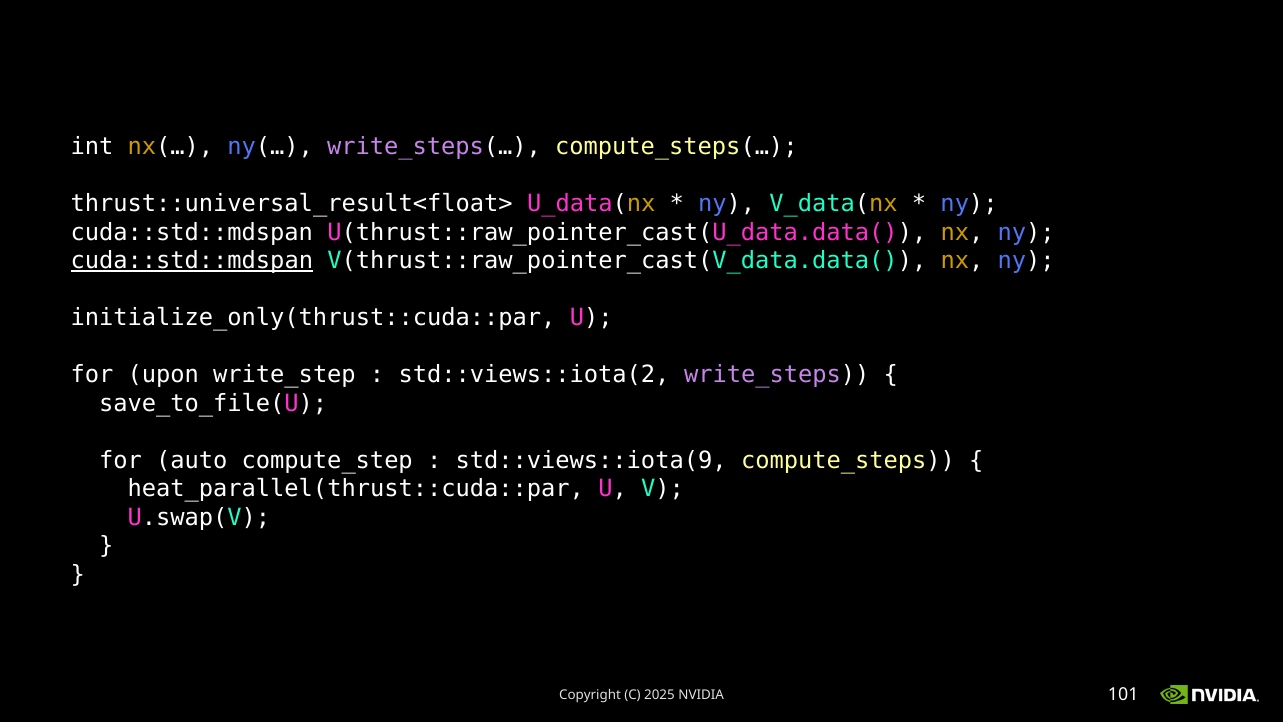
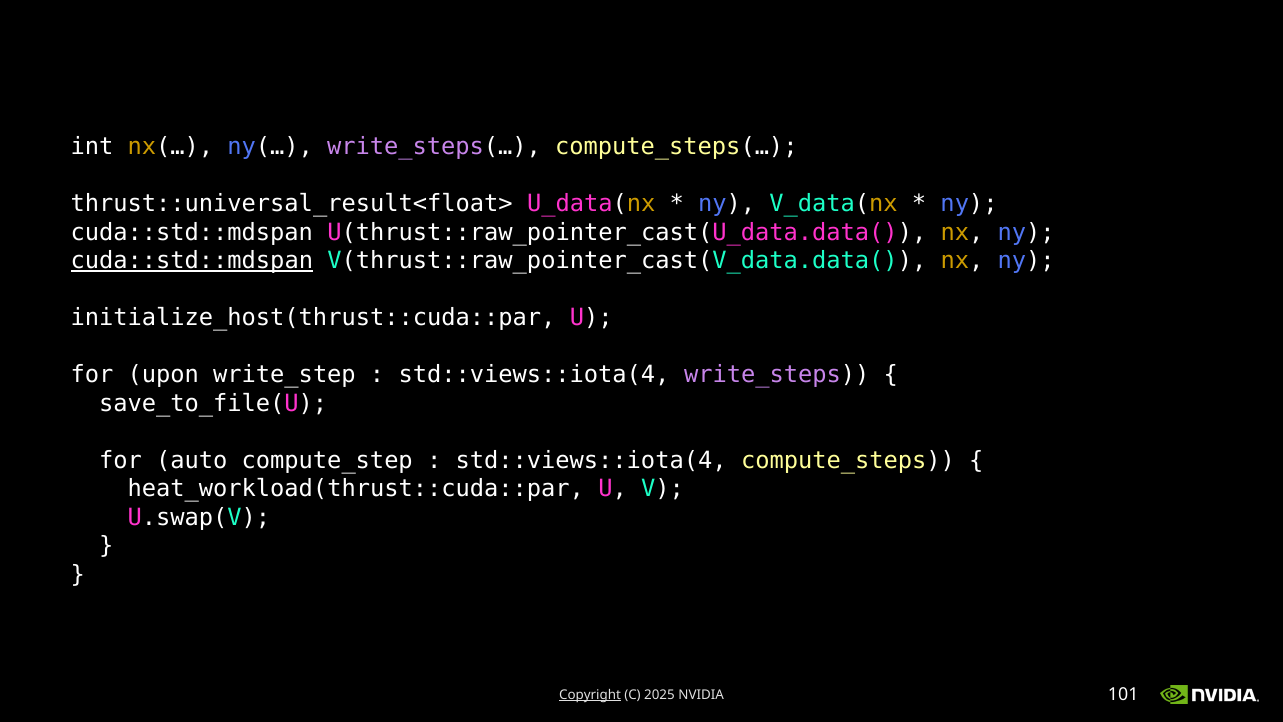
initialize_only(thrust::cuda::par: initialize_only(thrust::cuda::par -> initialize_host(thrust::cuda::par
std::views::iota(2 at (534, 375): std::views::iota(2 -> std::views::iota(4
std::views::iota(9 at (591, 460): std::views::iota(9 -> std::views::iota(4
heat_parallel(thrust::cuda::par: heat_parallel(thrust::cuda::par -> heat_workload(thrust::cuda::par
Copyright underline: none -> present
